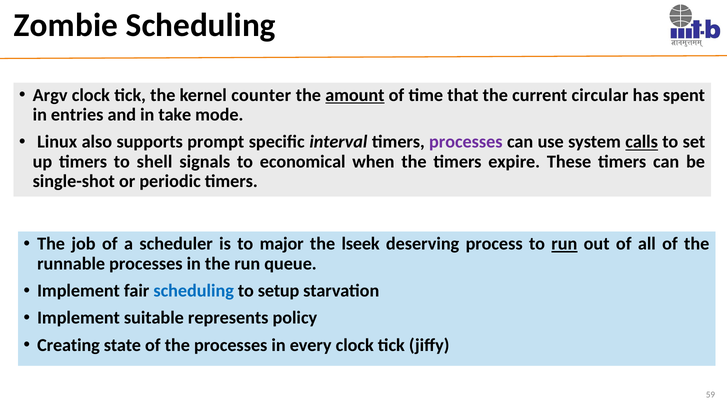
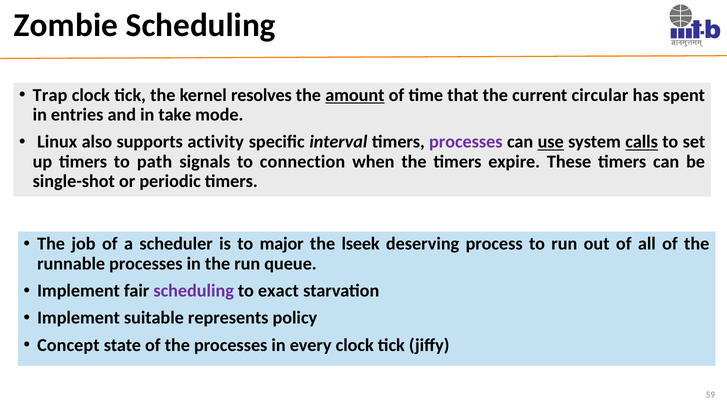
Argv: Argv -> Trap
counter: counter -> resolves
prompt: prompt -> activity
use underline: none -> present
shell: shell -> path
economical: economical -> connection
run at (564, 244) underline: present -> none
scheduling at (194, 291) colour: blue -> purple
setup: setup -> exact
Creating: Creating -> Concept
